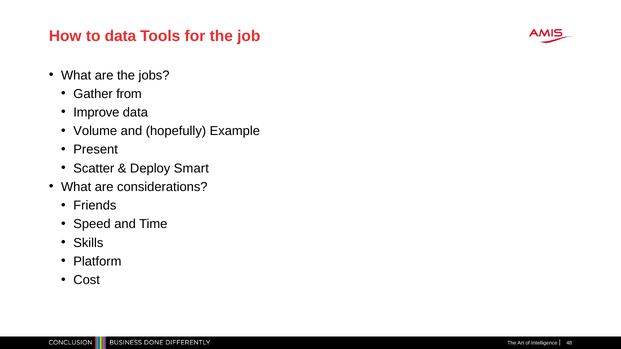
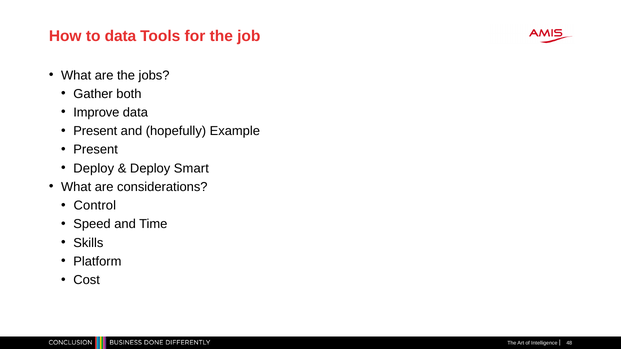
from: from -> both
Volume at (95, 131): Volume -> Present
Scatter at (94, 168): Scatter -> Deploy
Friends: Friends -> Control
